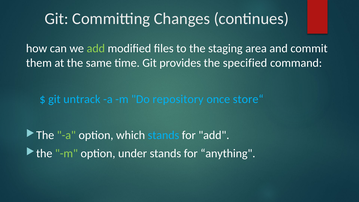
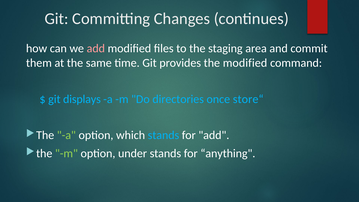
add at (96, 48) colour: light green -> pink
the specified: specified -> modified
untrack: untrack -> displays
repository: repository -> directories
